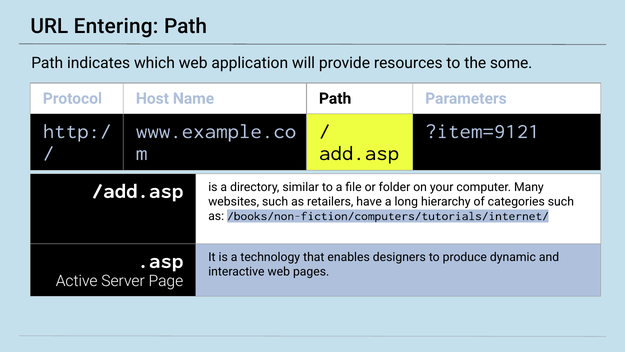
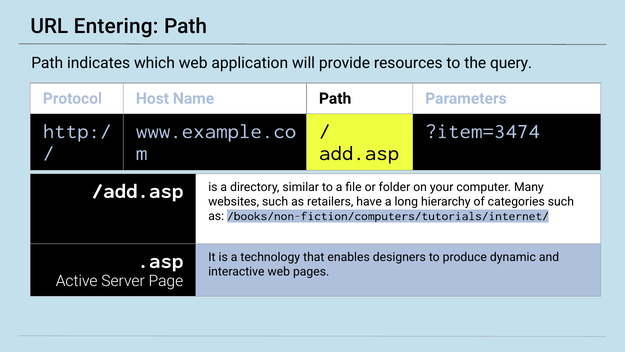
some: some -> query
?item=9121: ?item=9121 -> ?item=3474
